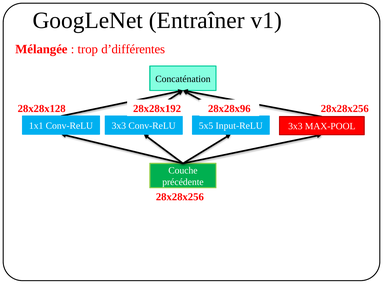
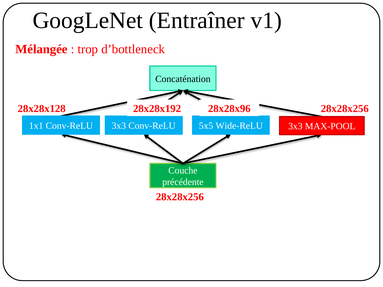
d’différentes: d’différentes -> d’bottleneck
Input-ReLU: Input-ReLU -> Wide-ReLU
